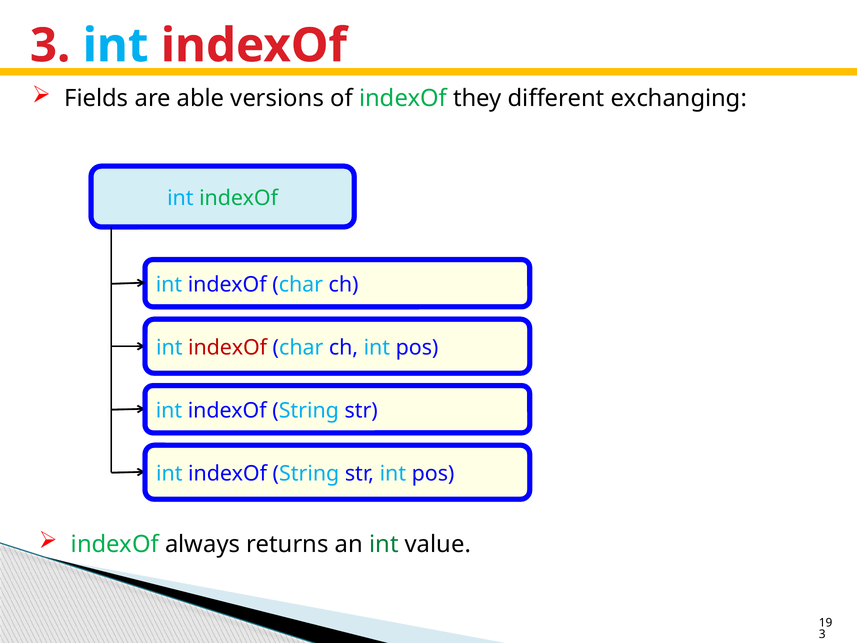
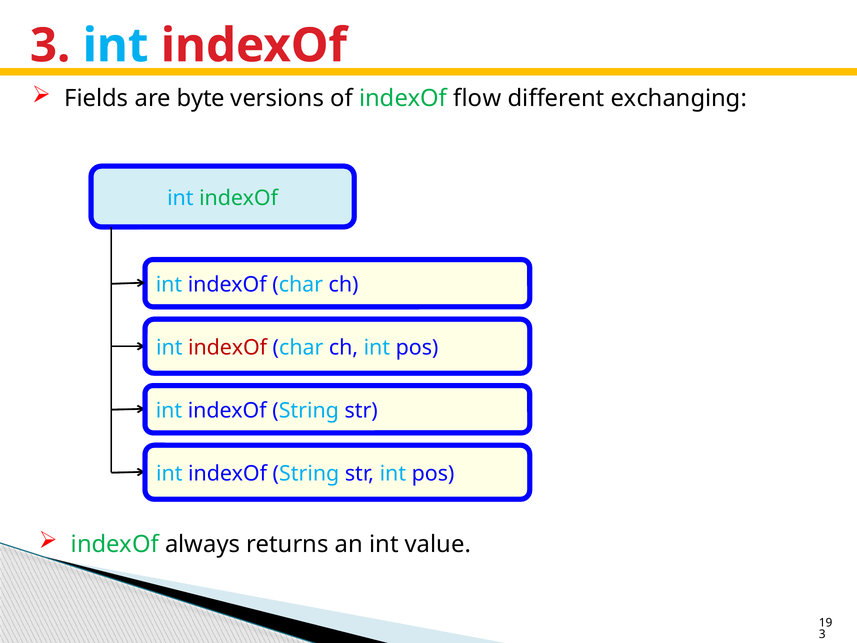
able: able -> byte
they: they -> flow
int at (384, 544) colour: green -> black
